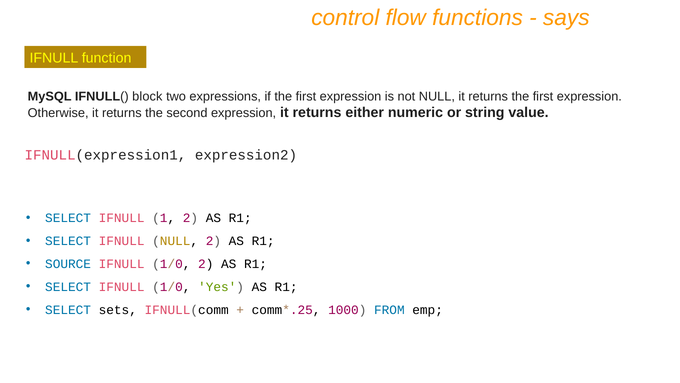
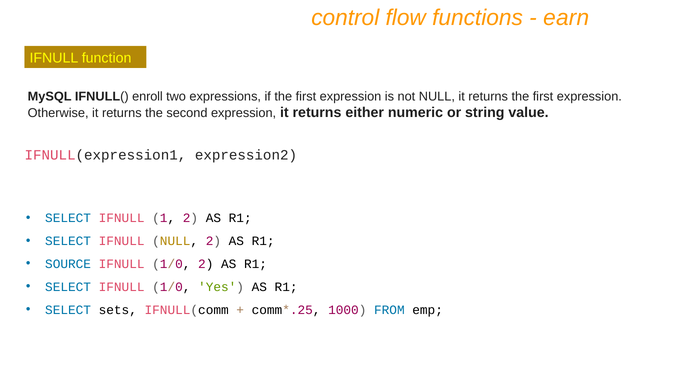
says: says -> earn
block: block -> enroll
